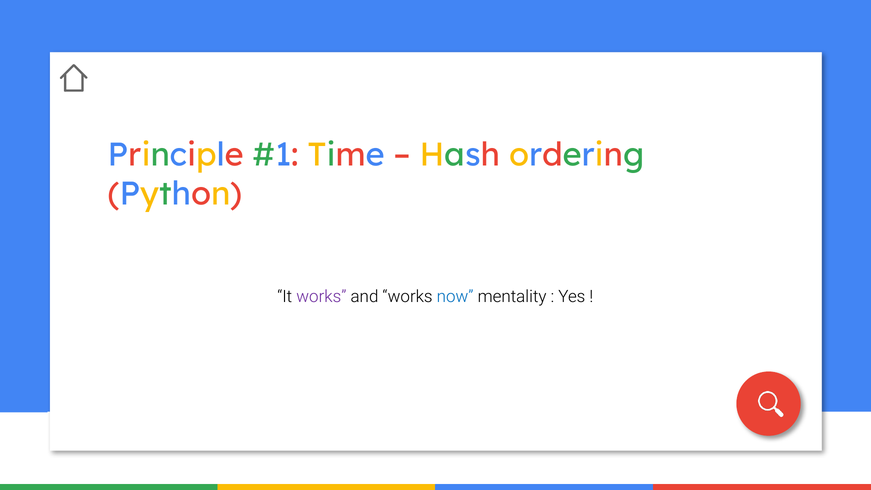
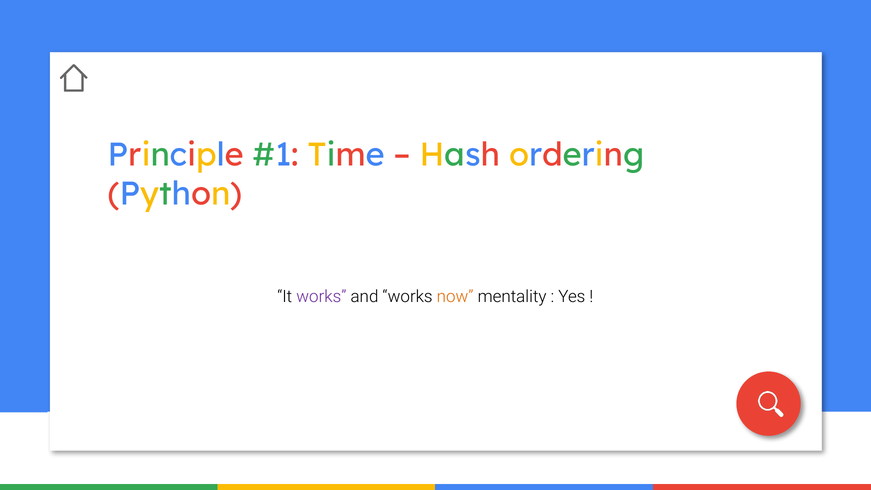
now colour: blue -> orange
